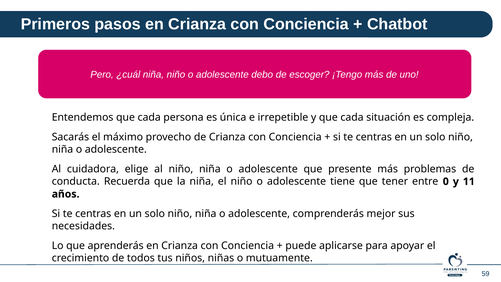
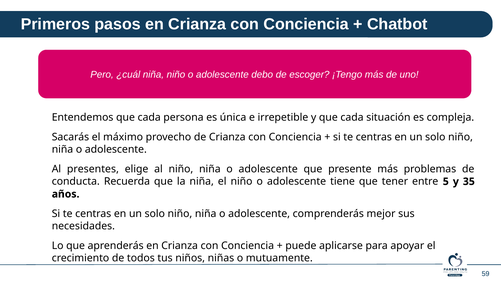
cuidadora: cuidadora -> presentes
0: 0 -> 5
11: 11 -> 35
